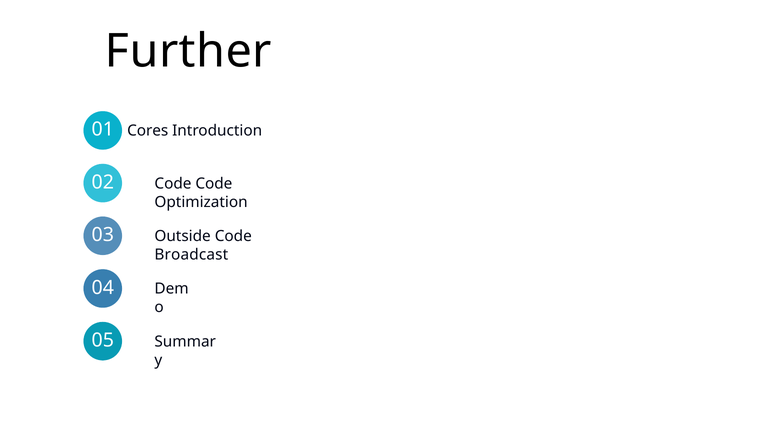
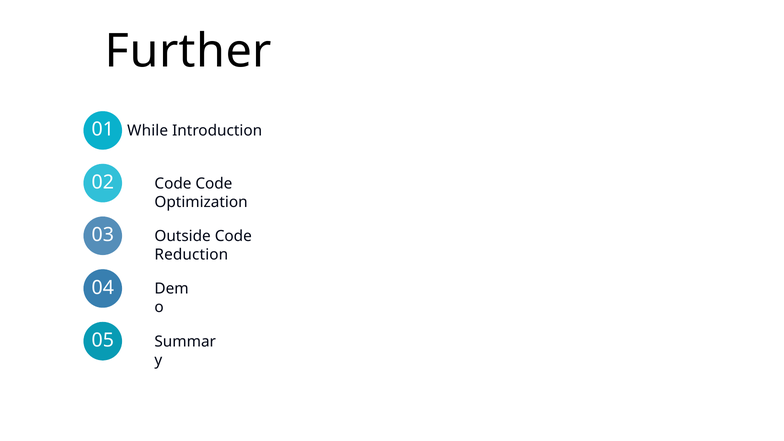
Cores: Cores -> While
Broadcast: Broadcast -> Reduction
